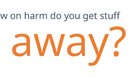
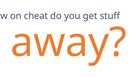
harm: harm -> cheat
